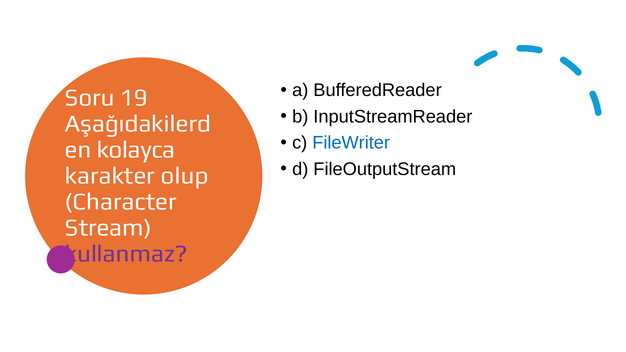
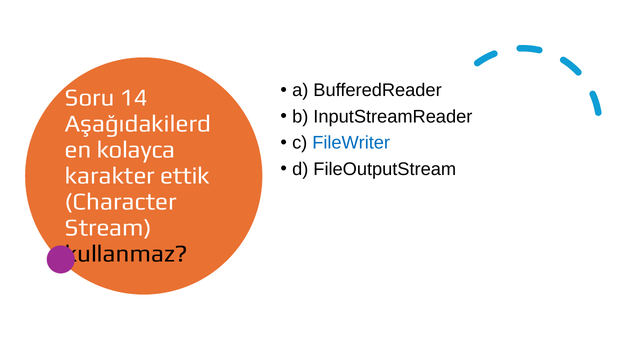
19: 19 -> 14
olup: olup -> ettik
kullanmaz colour: purple -> black
